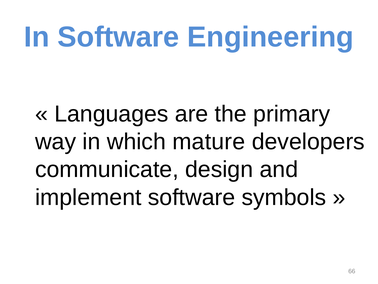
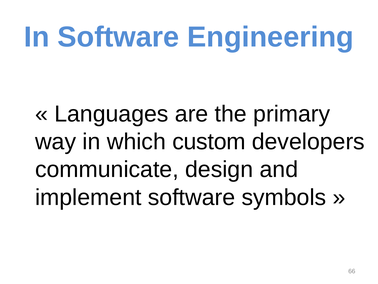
mature: mature -> custom
